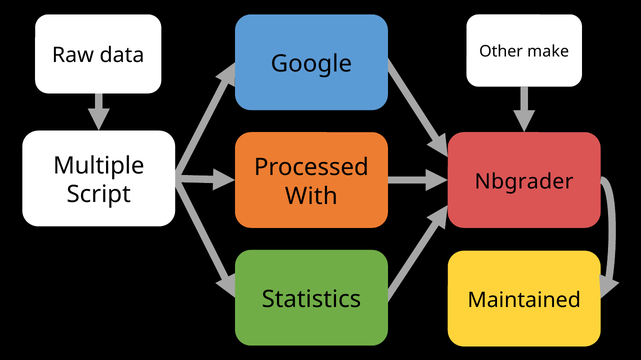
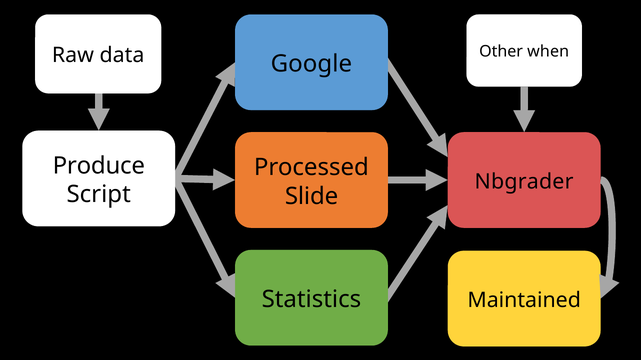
make: make -> when
Multiple: Multiple -> Produce
With: With -> Slide
